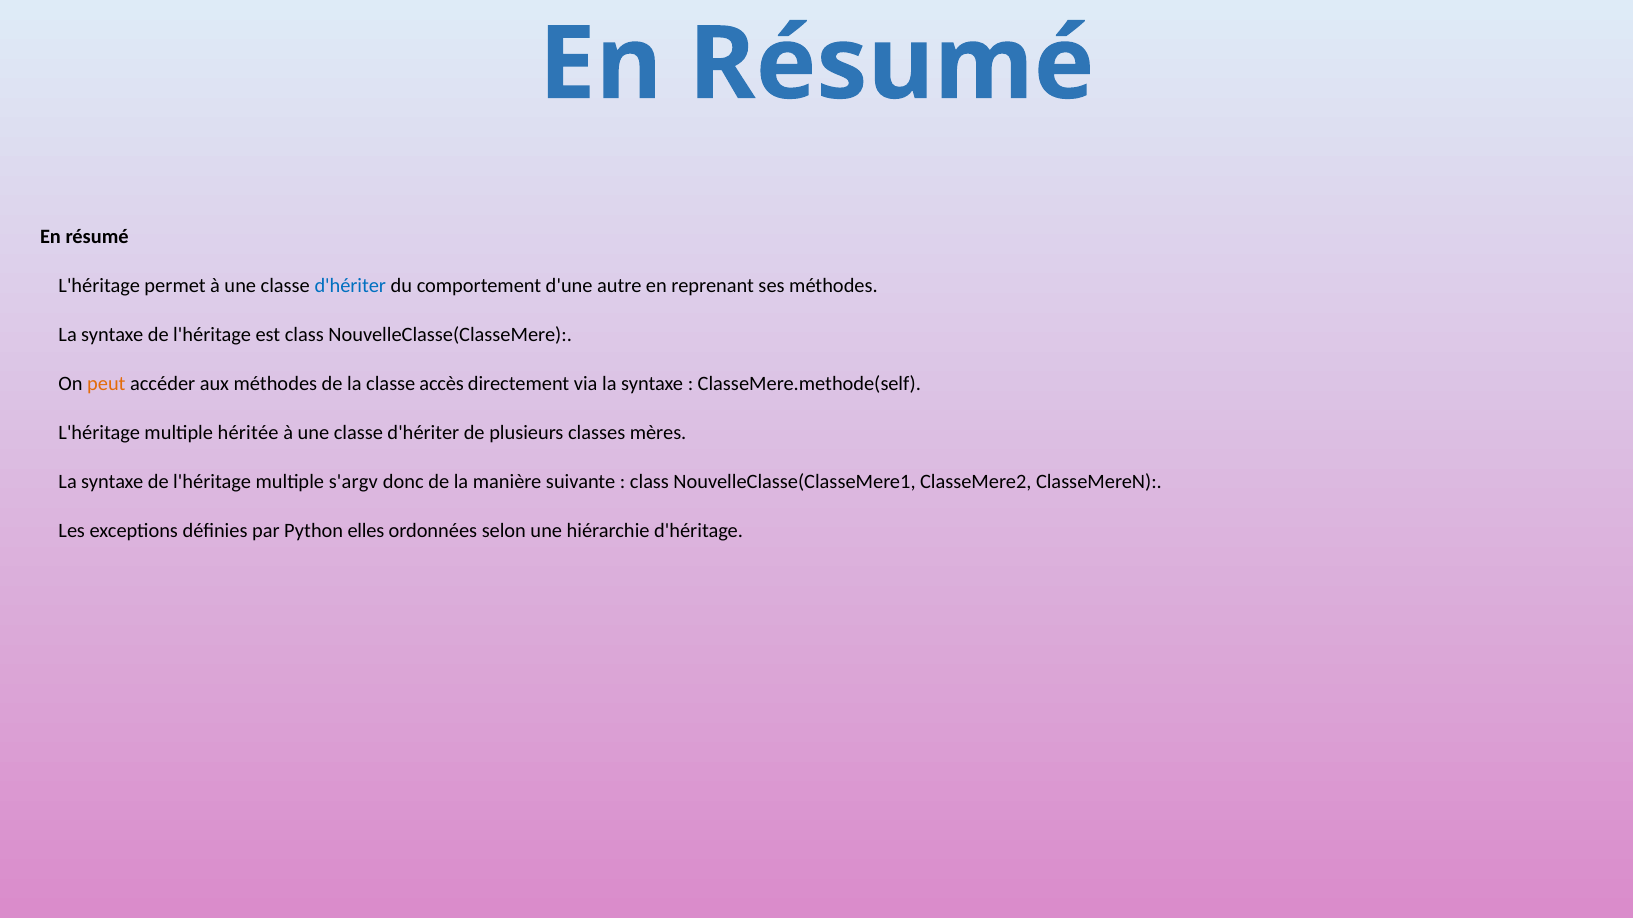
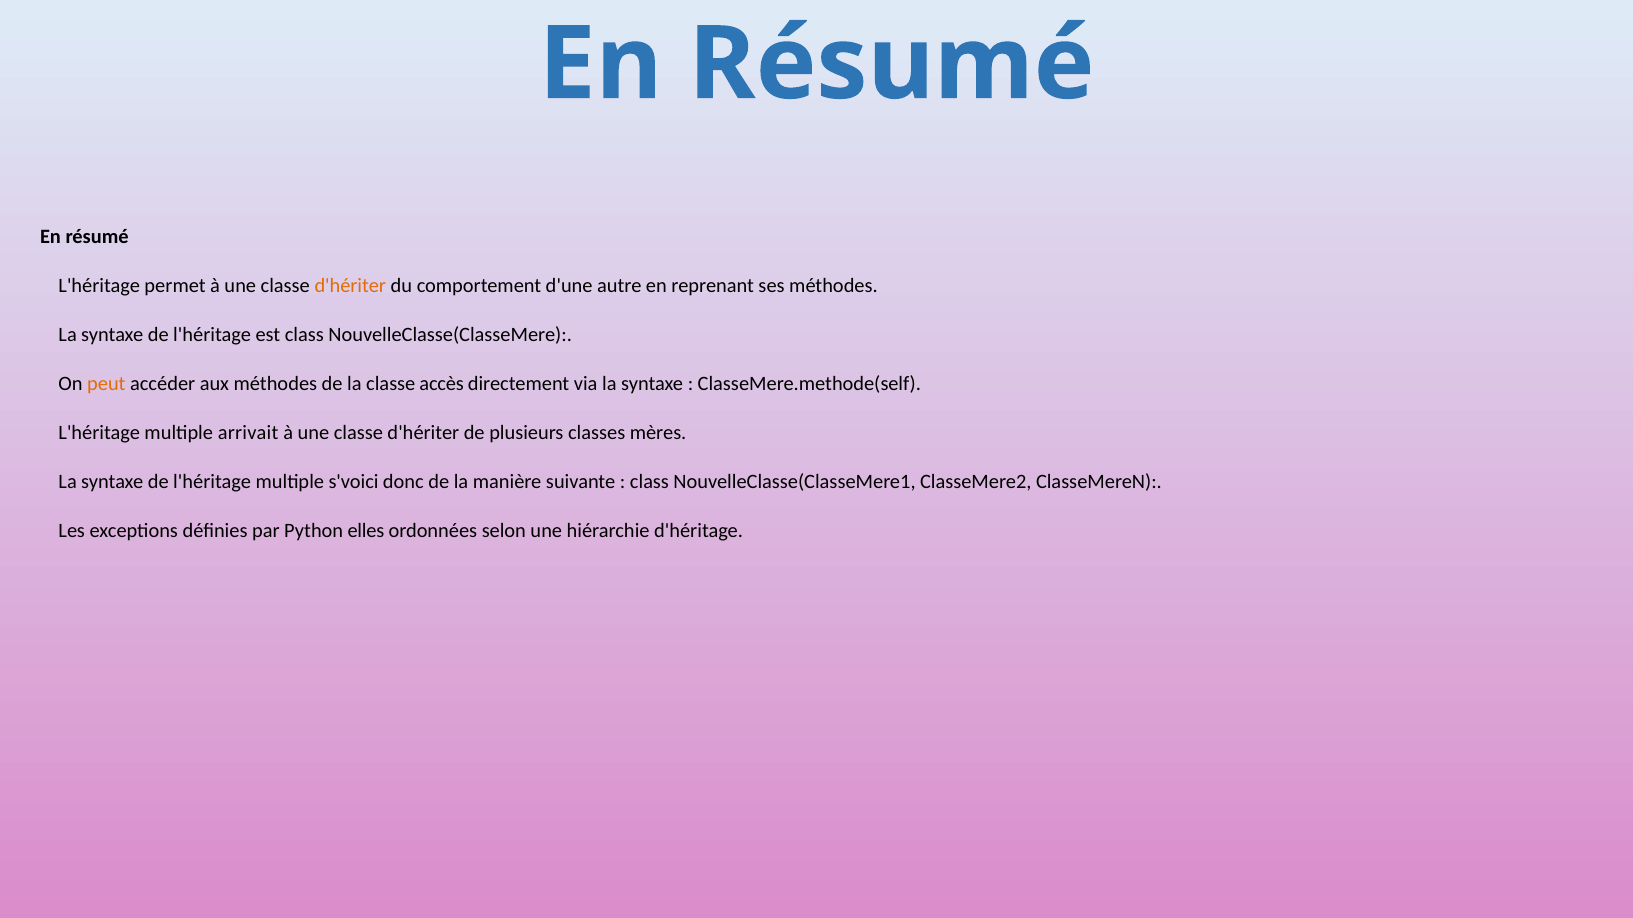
d'hériter at (350, 286) colour: blue -> orange
héritée: héritée -> arrivait
s'argv: s'argv -> s'voici
